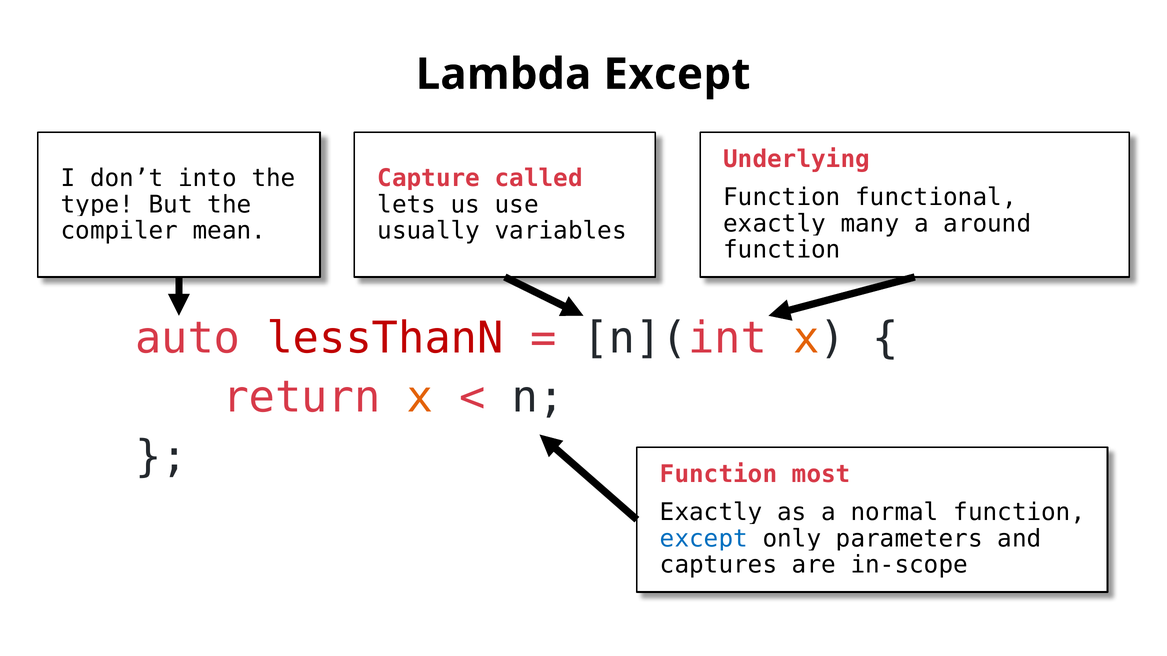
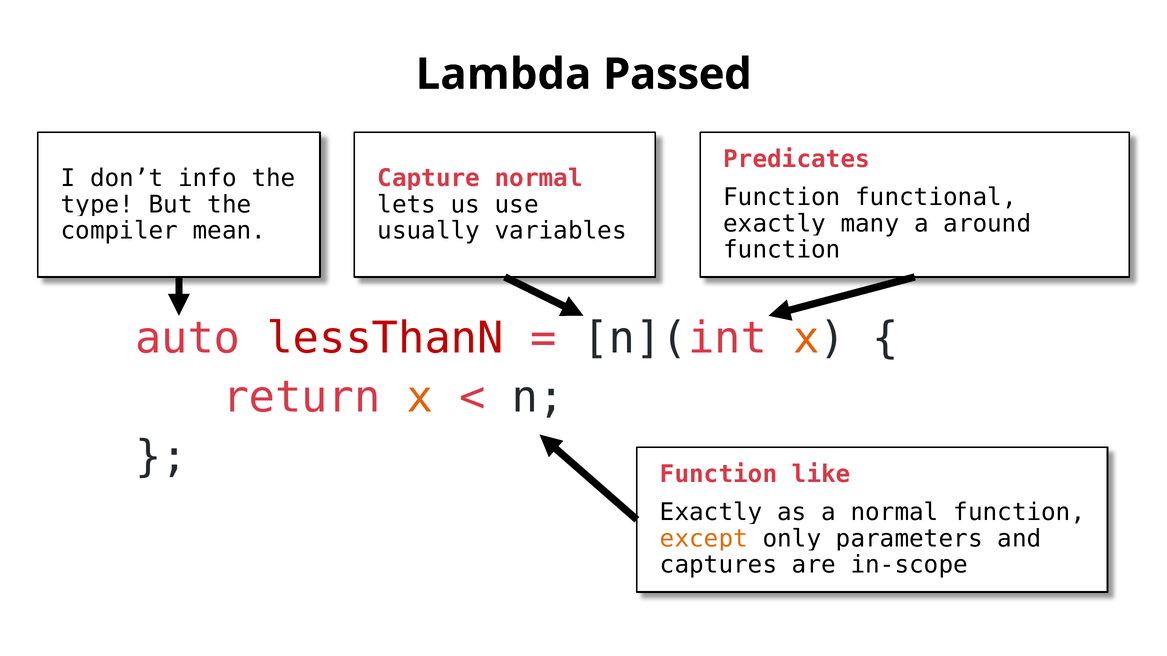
Lambda Except: Except -> Passed
Underlying: Underlying -> Predicates
into: into -> info
Capture called: called -> normal
most: most -> like
except at (704, 539) colour: blue -> orange
